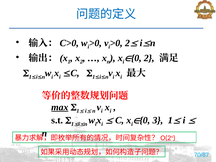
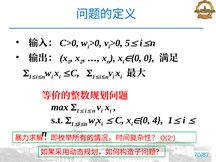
2 at (127, 43): 2 -> 5
2 at (149, 58): 2 -> 0
max underline: present -> none
3: 3 -> 4
